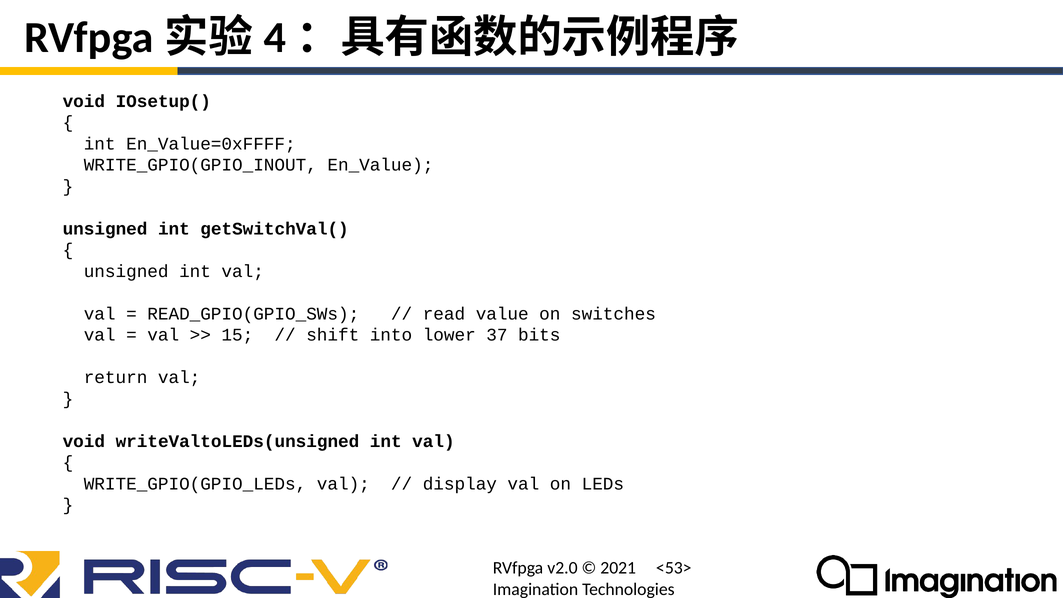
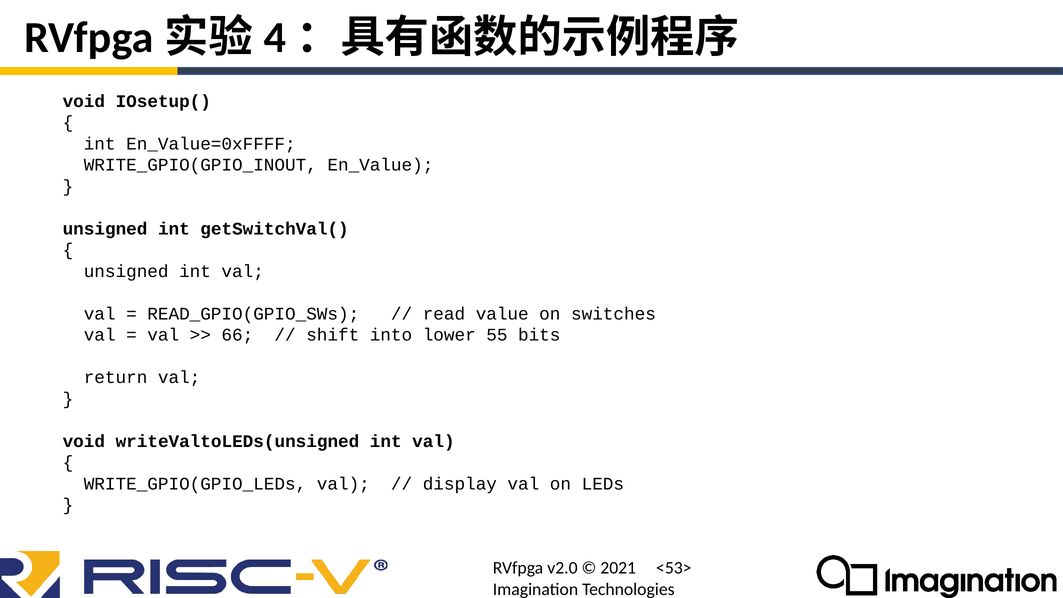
15: 15 -> 66
37: 37 -> 55
